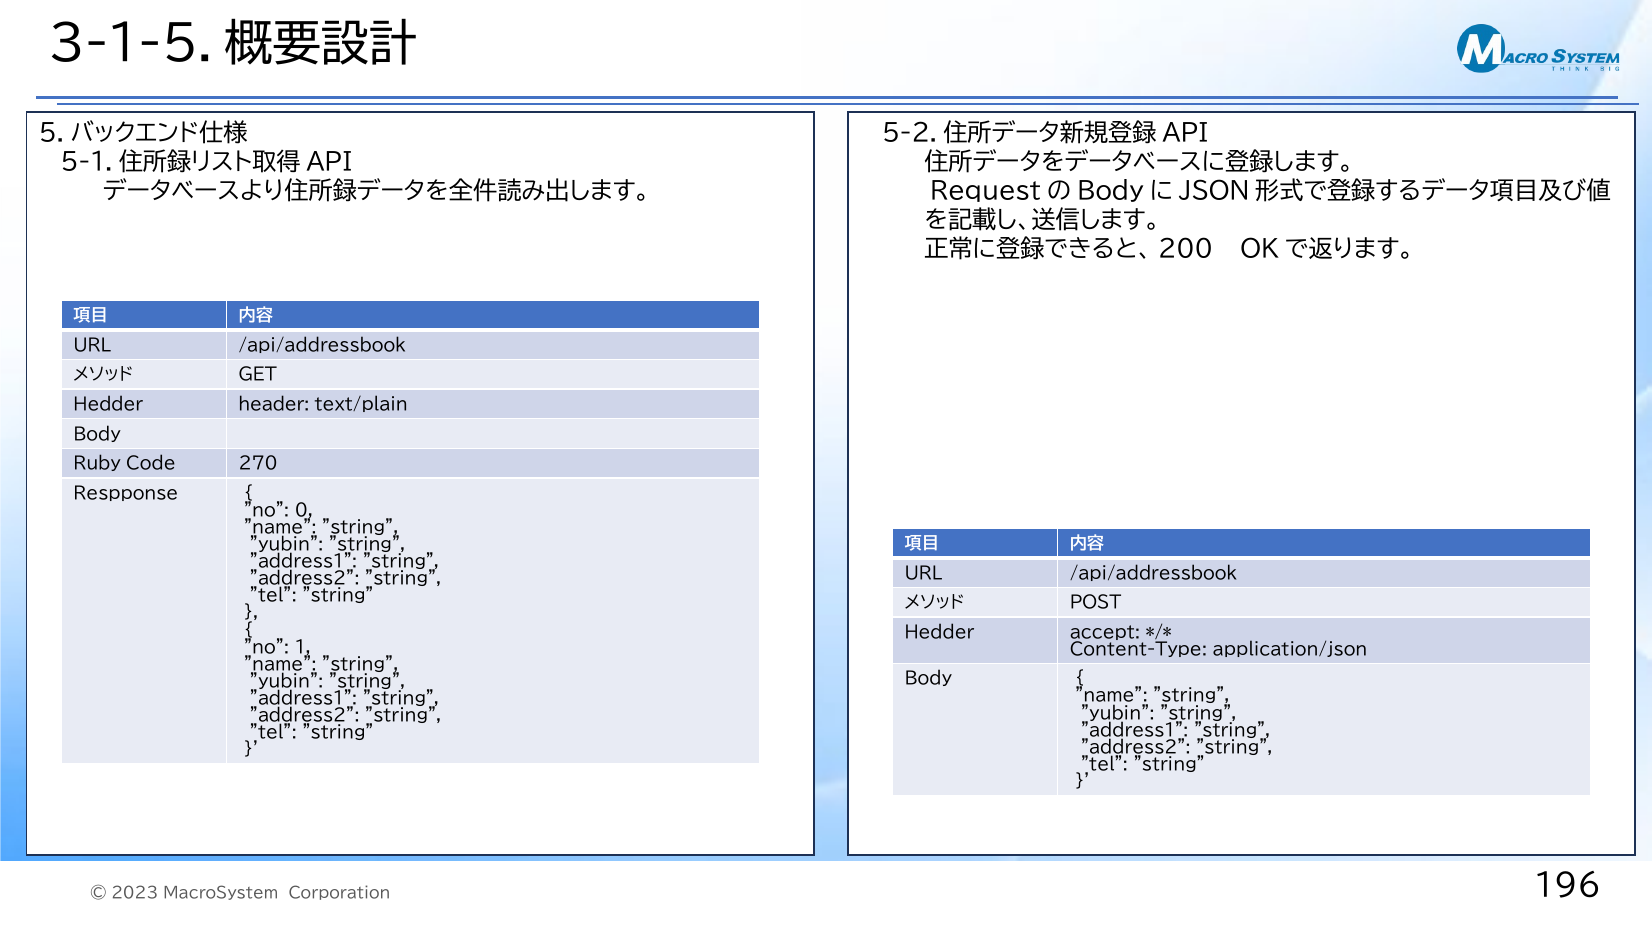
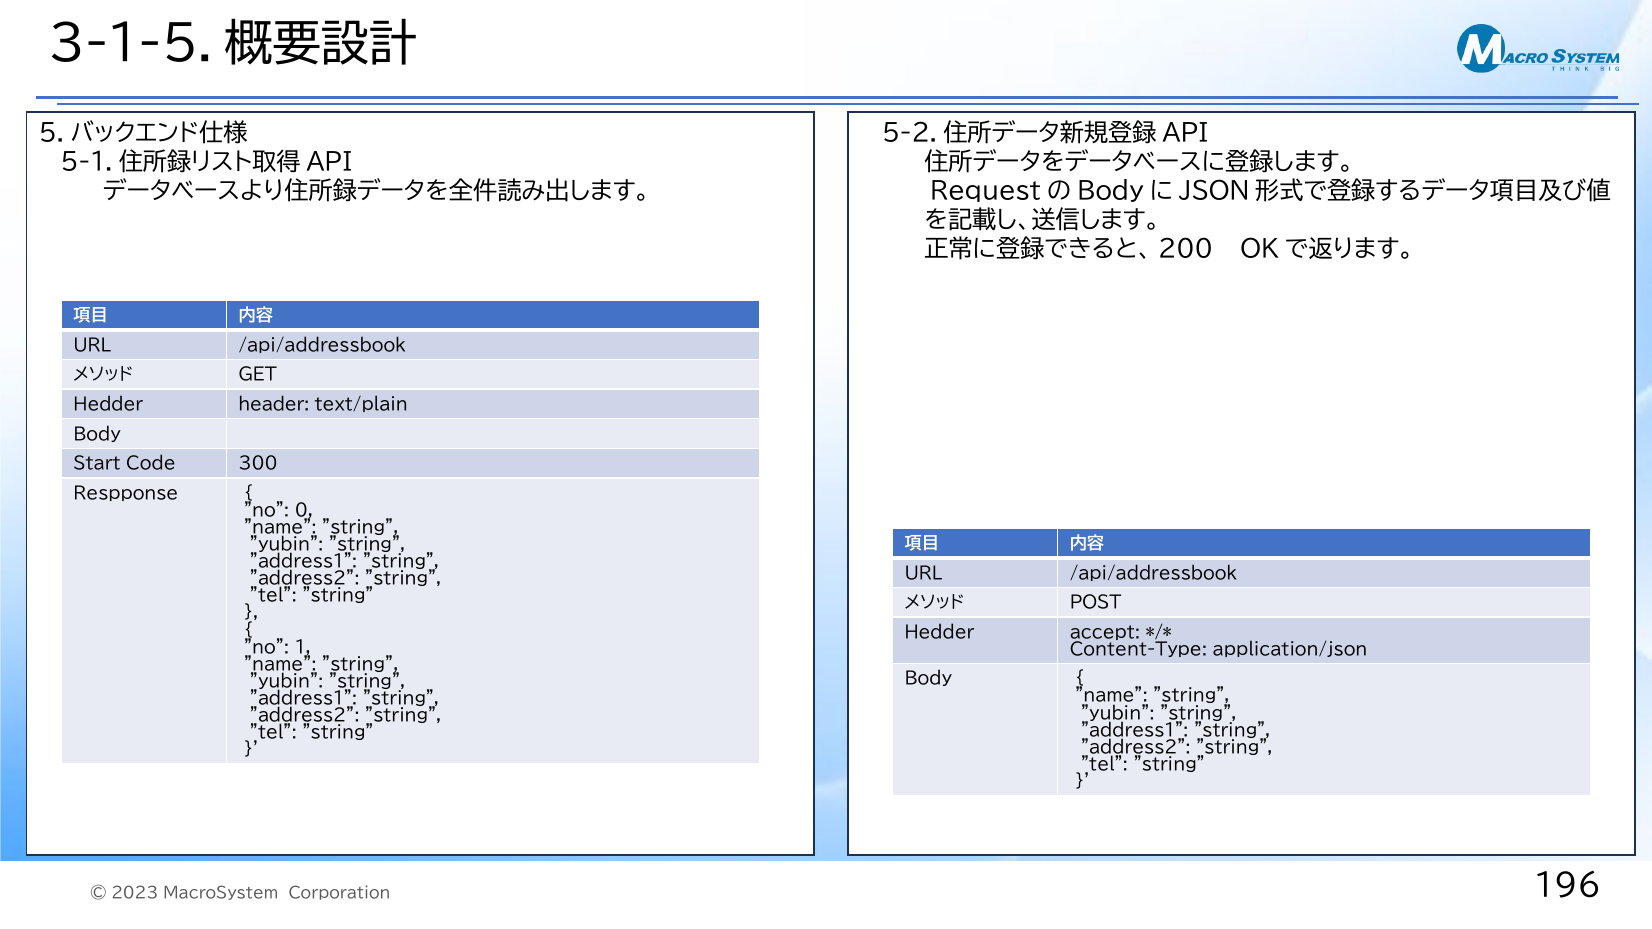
Ruby: Ruby -> Start
270: 270 -> 300
